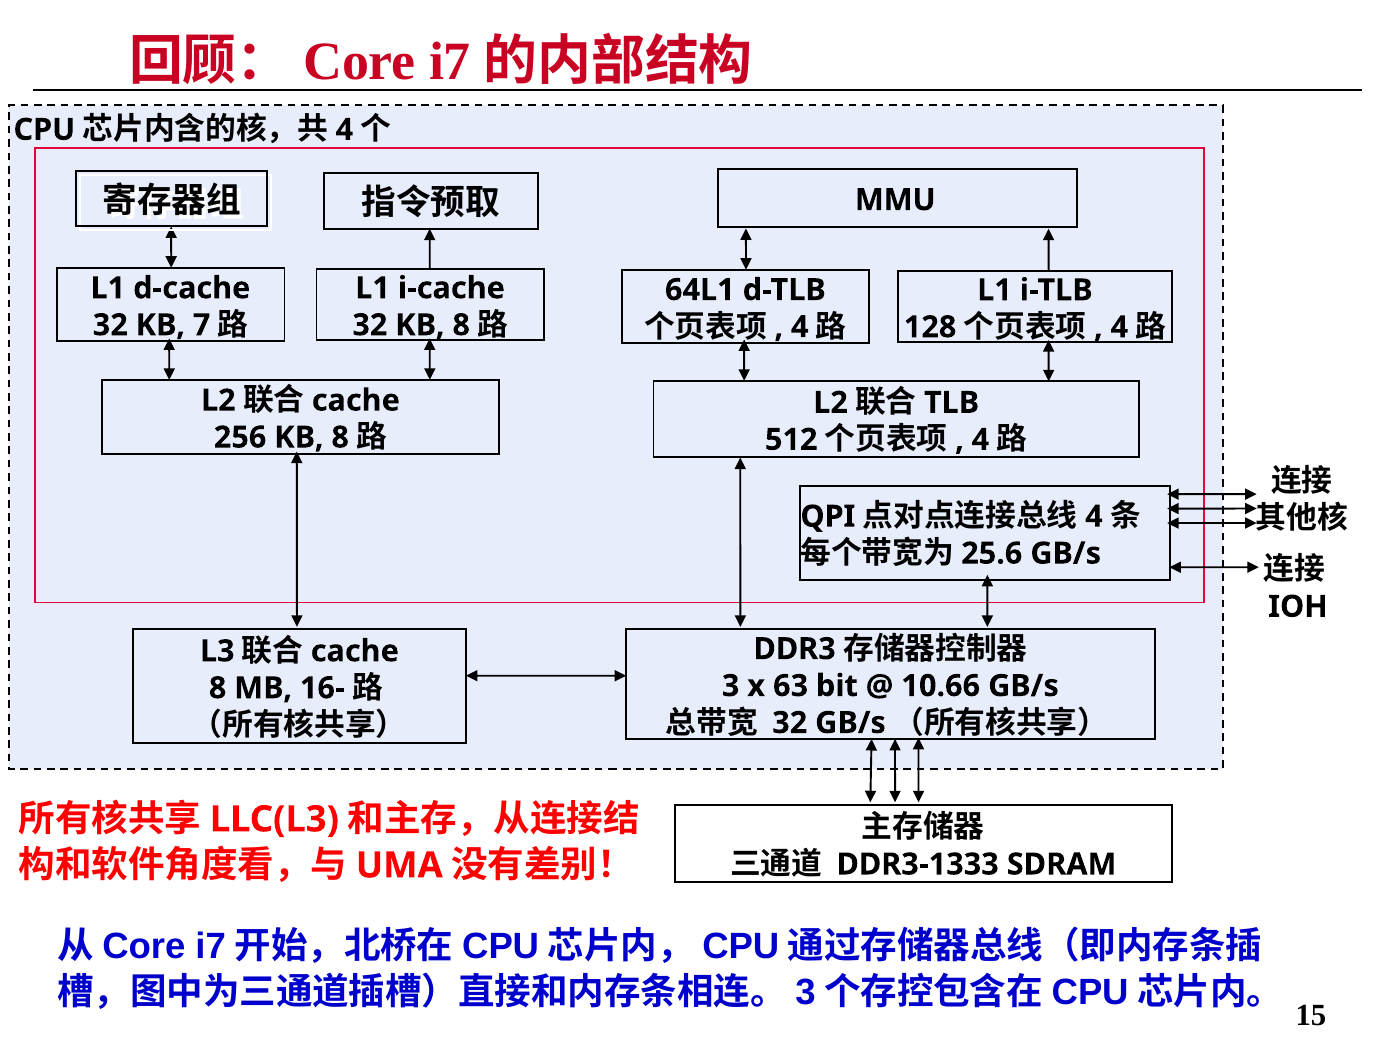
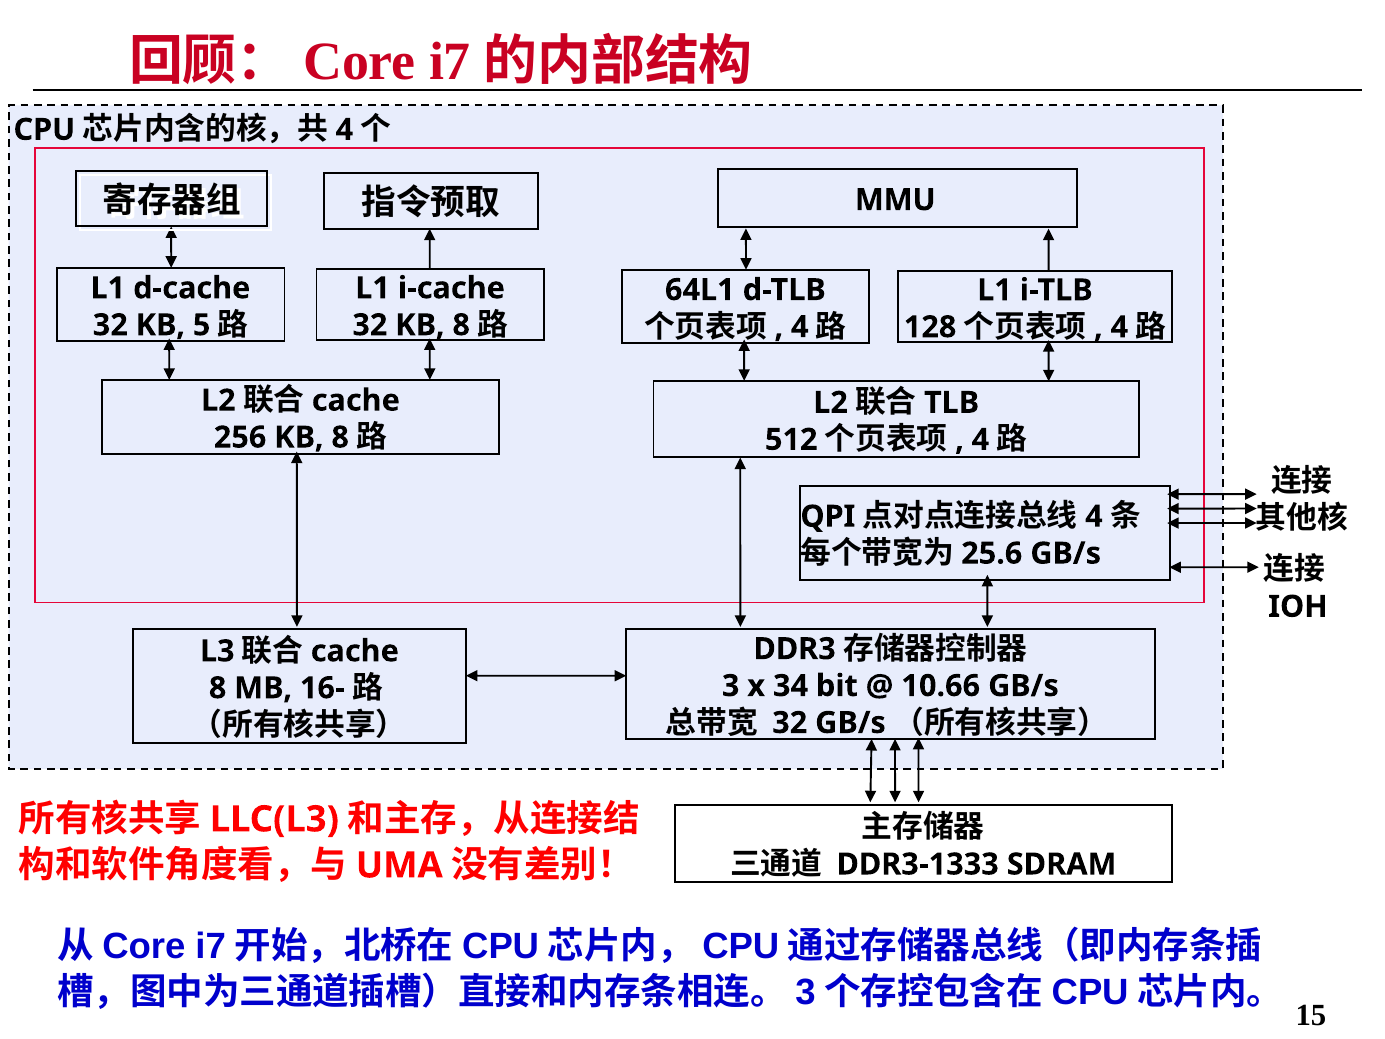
7: 7 -> 5
63: 63 -> 34
